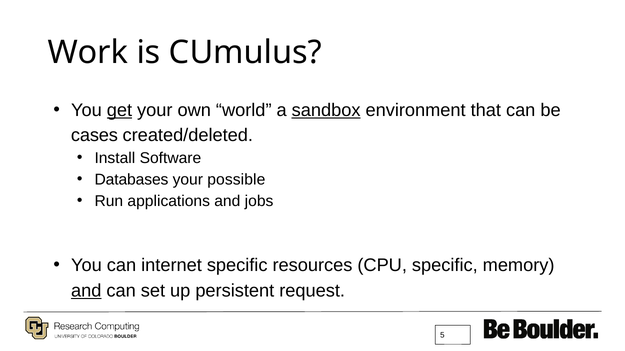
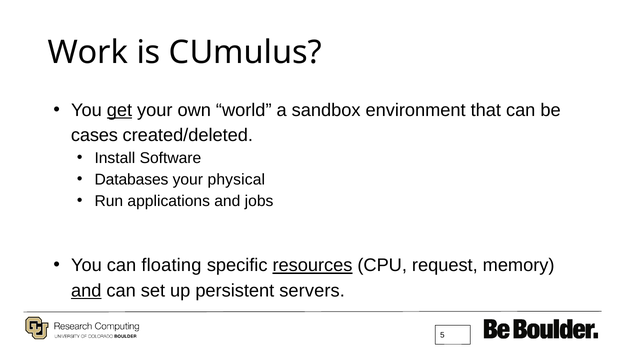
sandbox underline: present -> none
possible: possible -> physical
internet: internet -> floating
resources underline: none -> present
CPU specific: specific -> request
request: request -> servers
